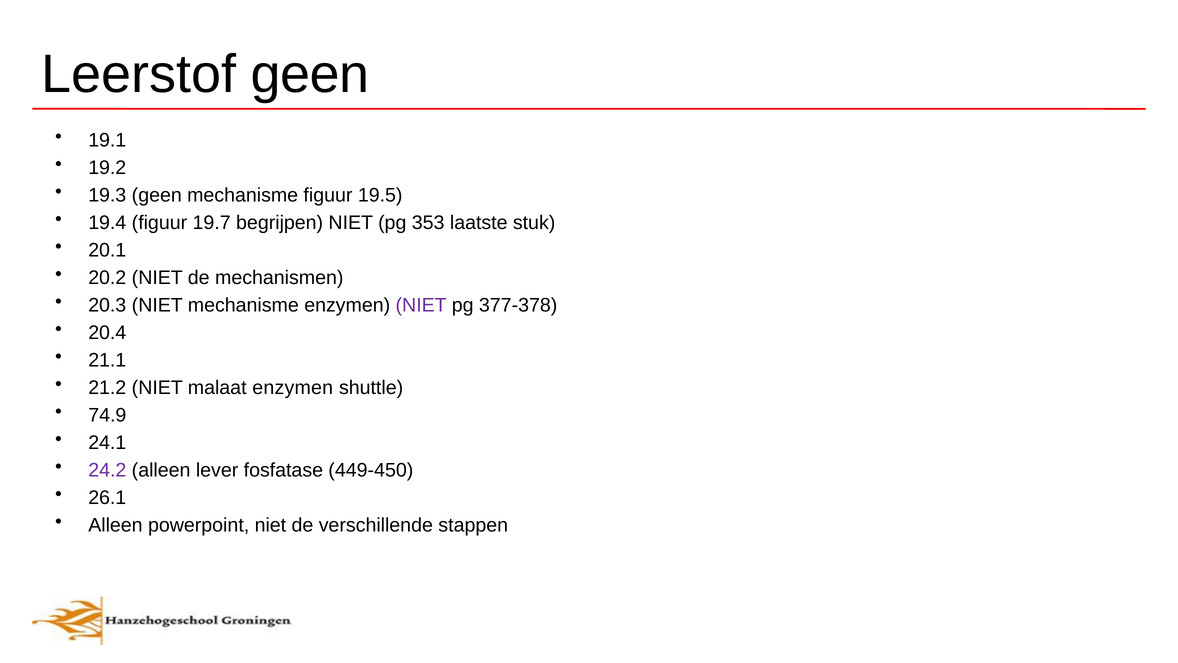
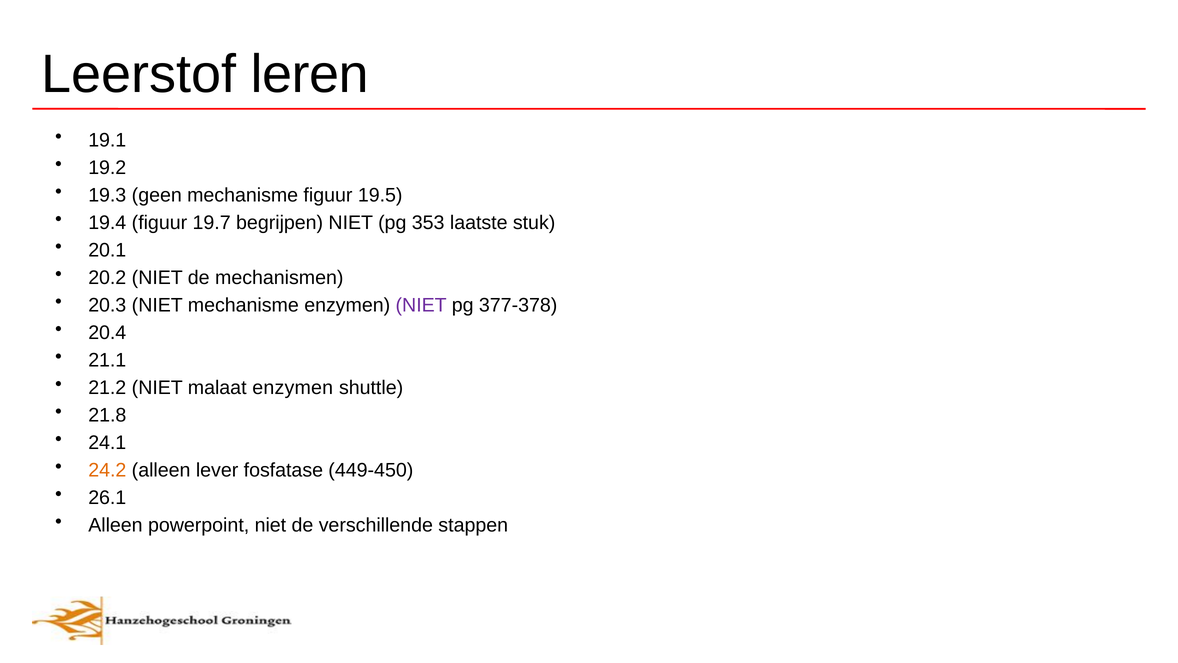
Leerstof geen: geen -> leren
74.9: 74.9 -> 21.8
24.2 colour: purple -> orange
